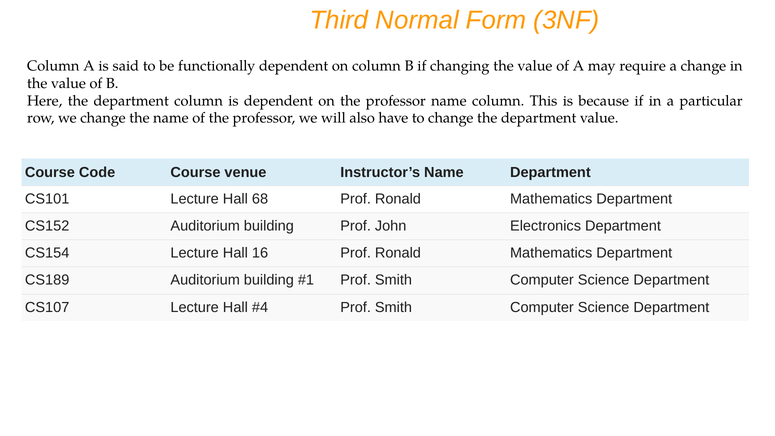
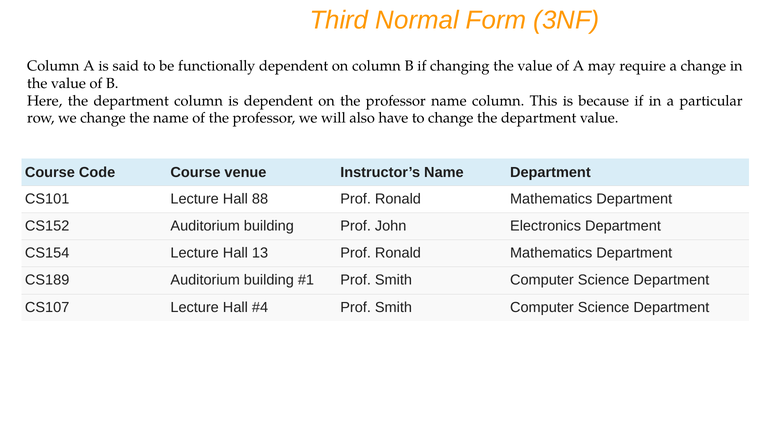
68: 68 -> 88
16: 16 -> 13
